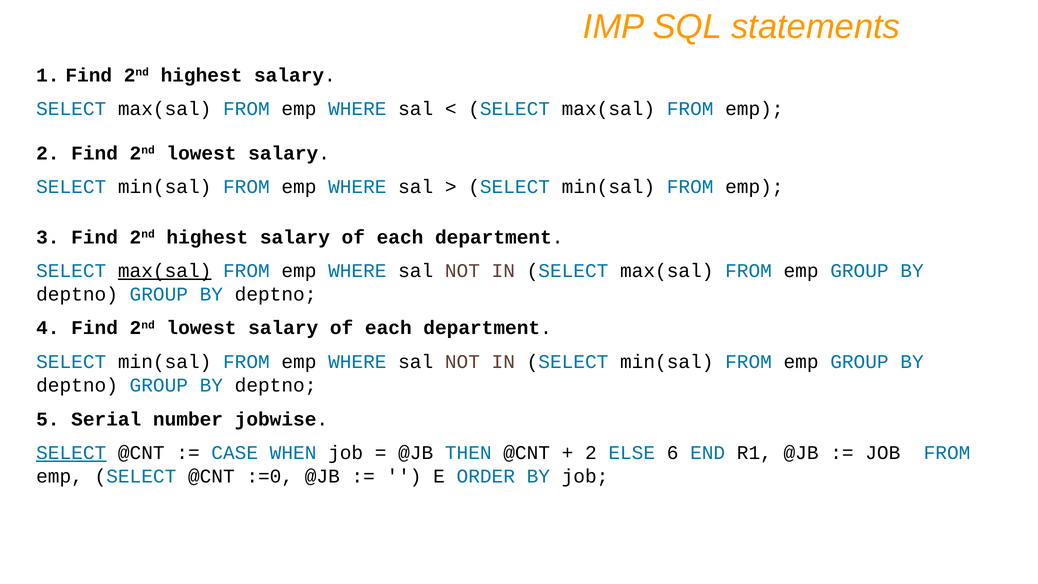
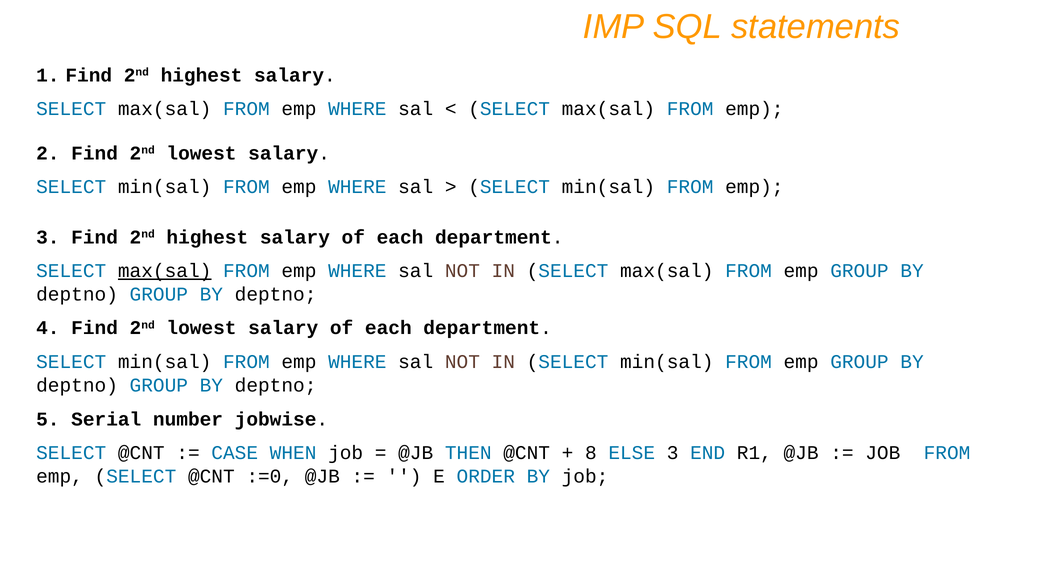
SELECT at (71, 453) underline: present -> none
2 at (591, 453): 2 -> 8
ELSE 6: 6 -> 3
